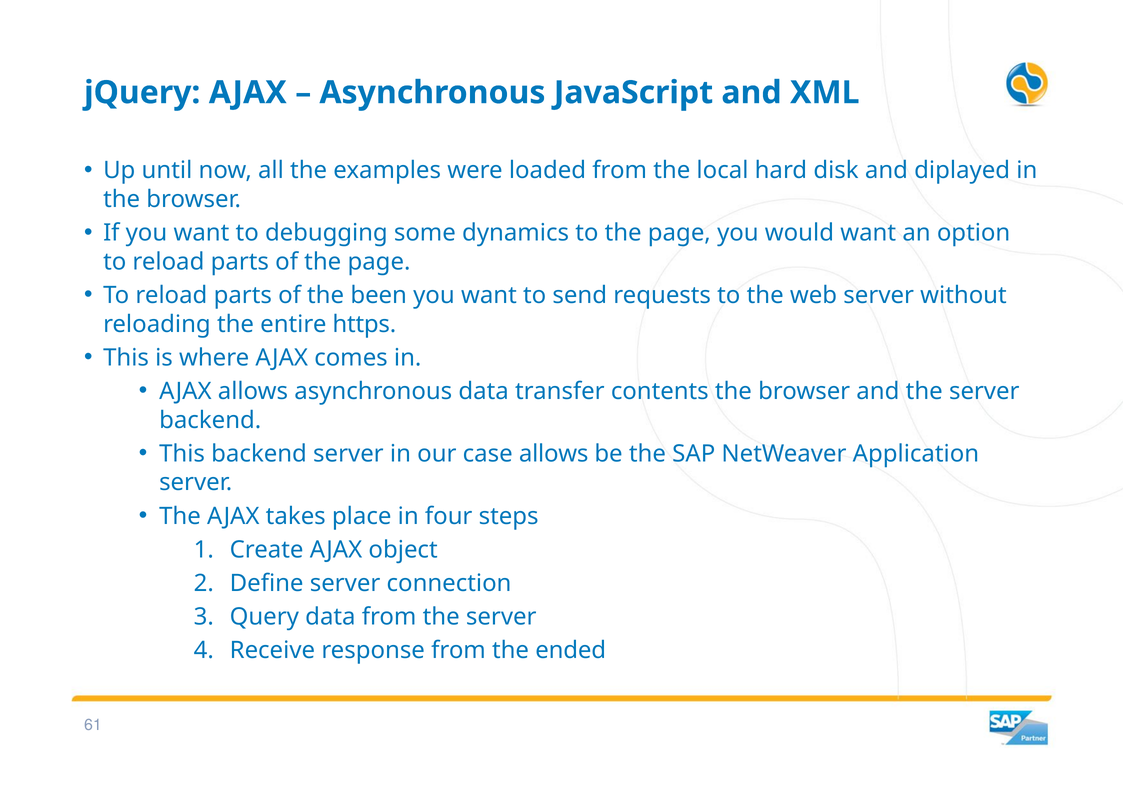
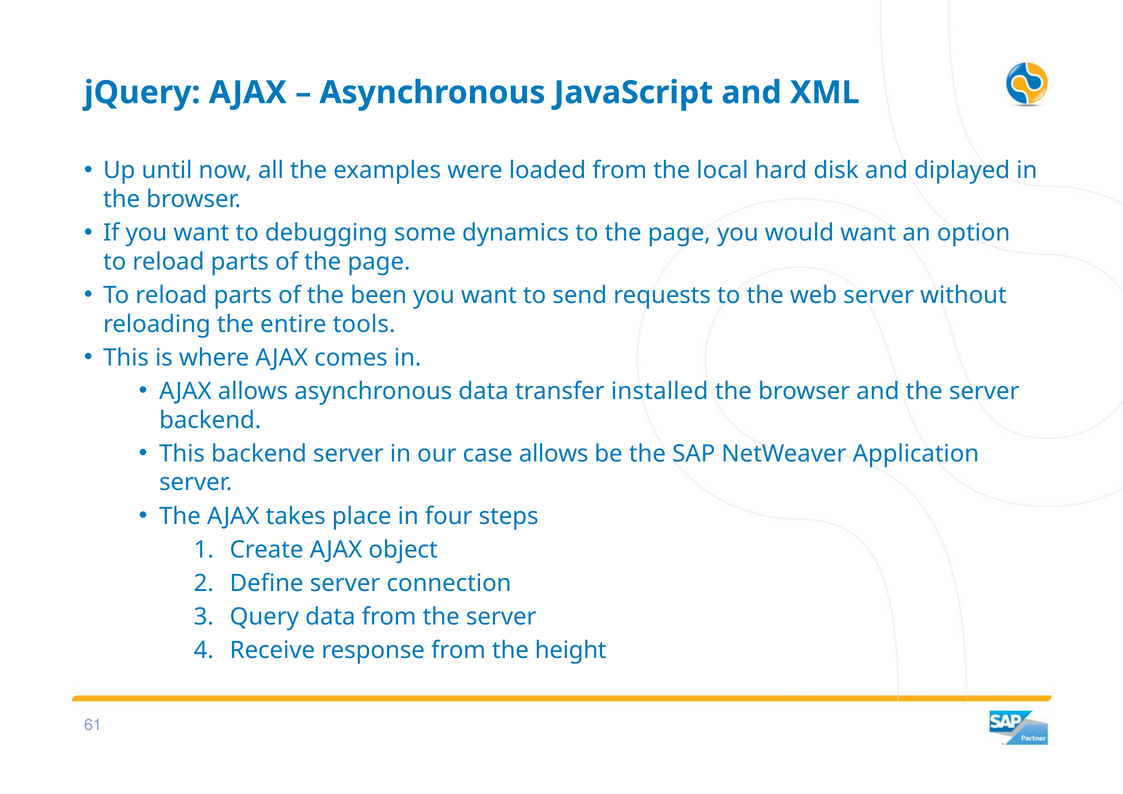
https: https -> tools
contents: contents -> installed
ended: ended -> height
